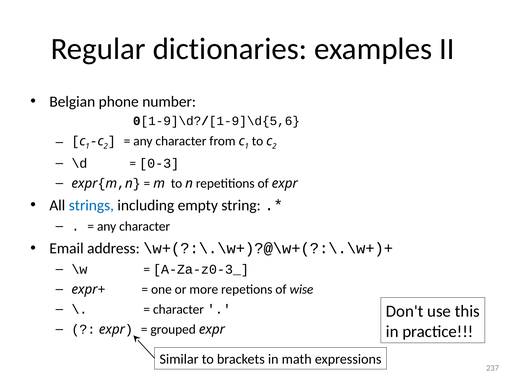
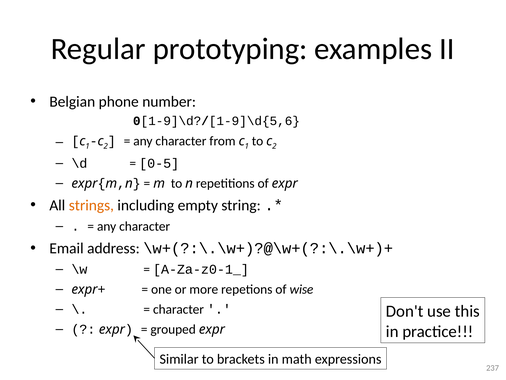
dictionaries: dictionaries -> prototyping
0-3: 0-3 -> 0-5
strings colour: blue -> orange
A-Za-z0-3_: A-Za-z0-3_ -> A-Za-z0-1_
